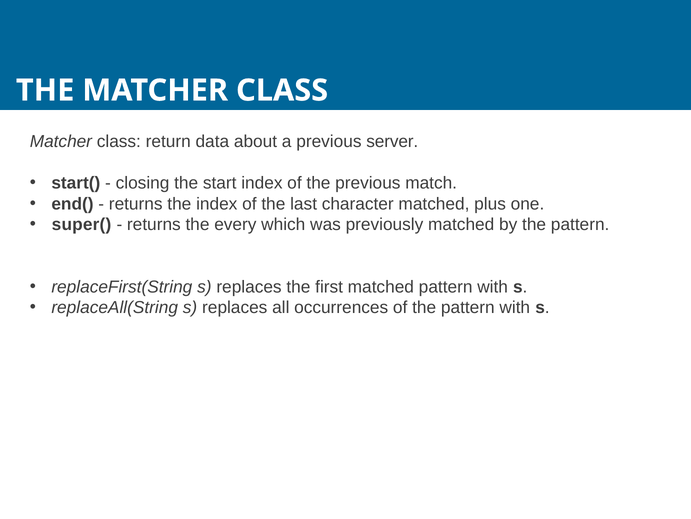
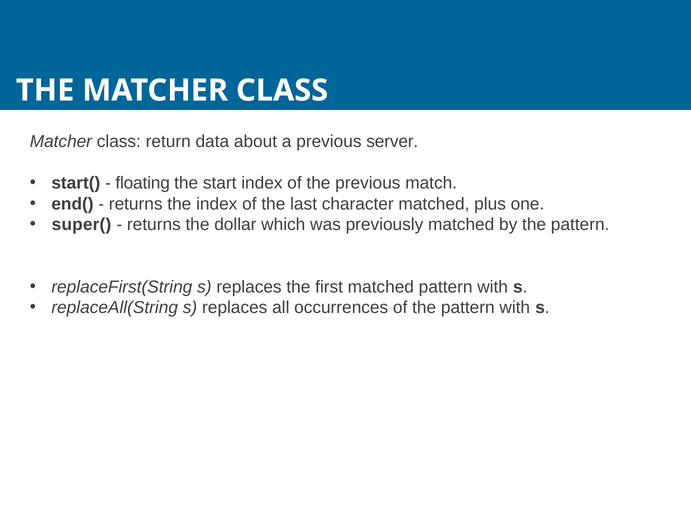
closing: closing -> floating
every: every -> dollar
